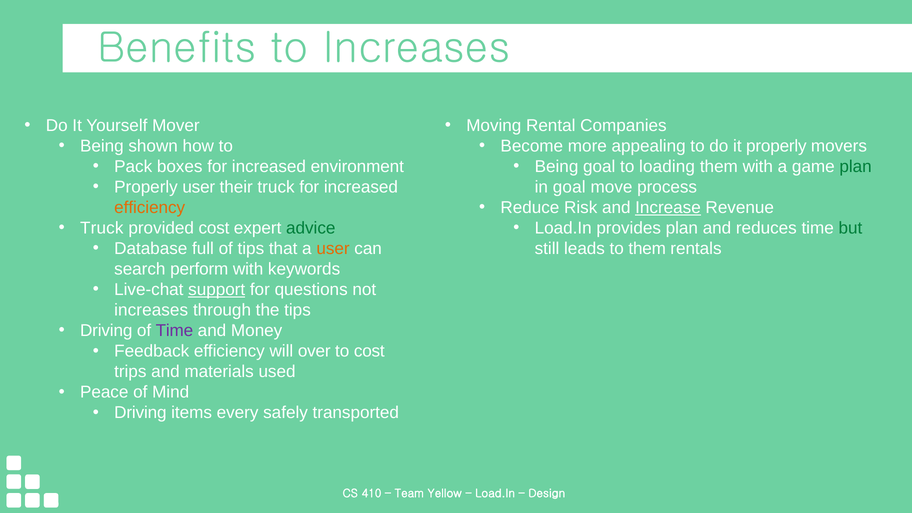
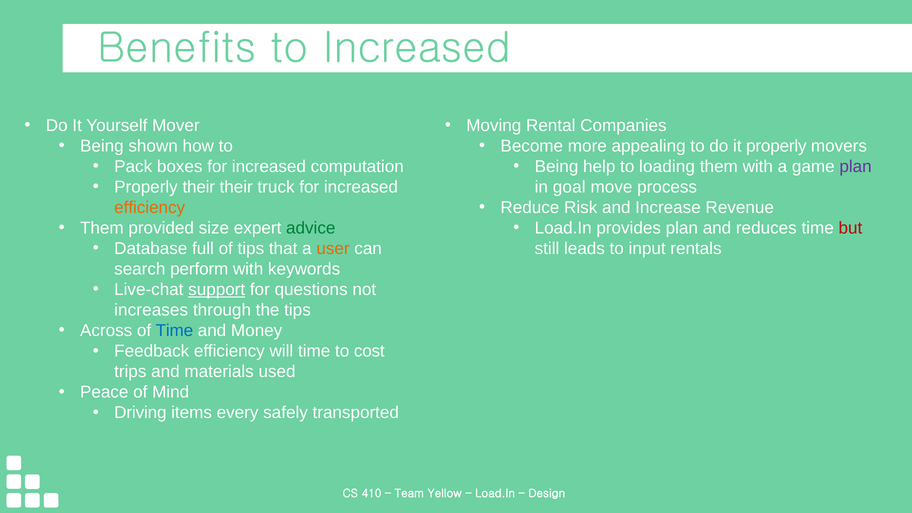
to Increases: Increases -> Increased
environment: environment -> computation
Being goal: goal -> help
plan at (856, 167) colour: green -> purple
Properly user: user -> their
Increase underline: present -> none
Truck at (102, 228): Truck -> Them
provided cost: cost -> size
but colour: green -> red
to them: them -> input
Driving at (106, 331): Driving -> Across
Time at (174, 331) colour: purple -> blue
will over: over -> time
